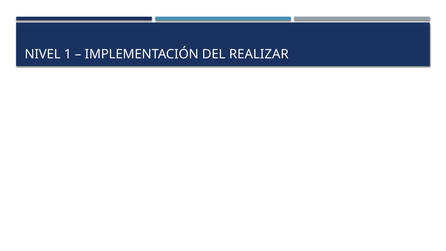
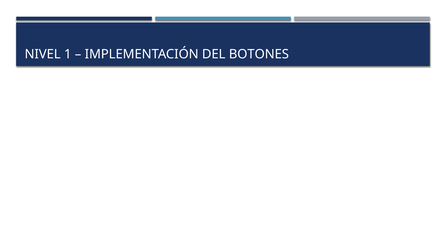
REALIZAR: REALIZAR -> BOTONES
